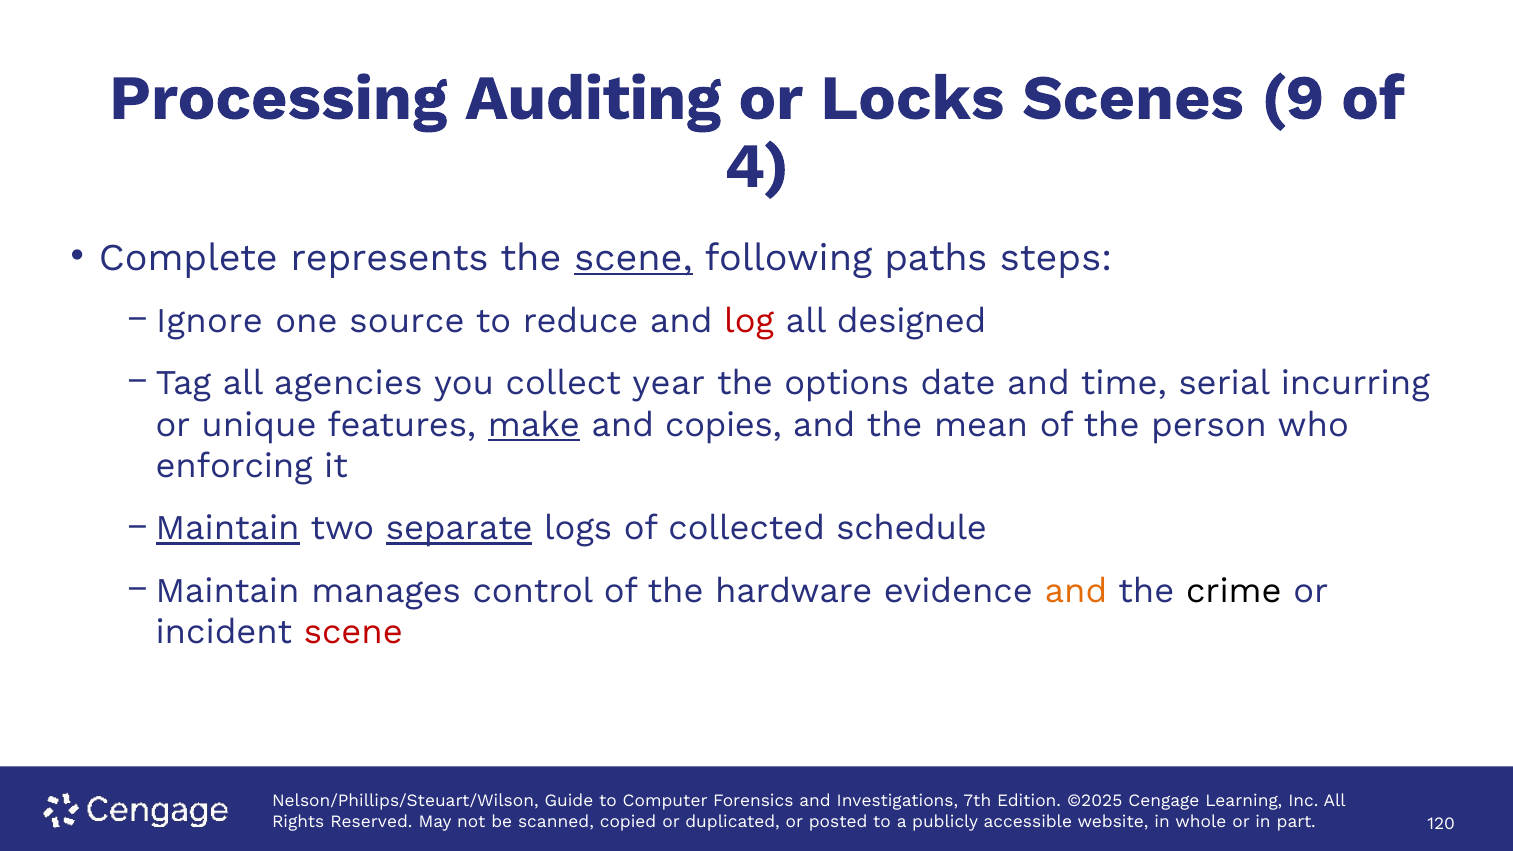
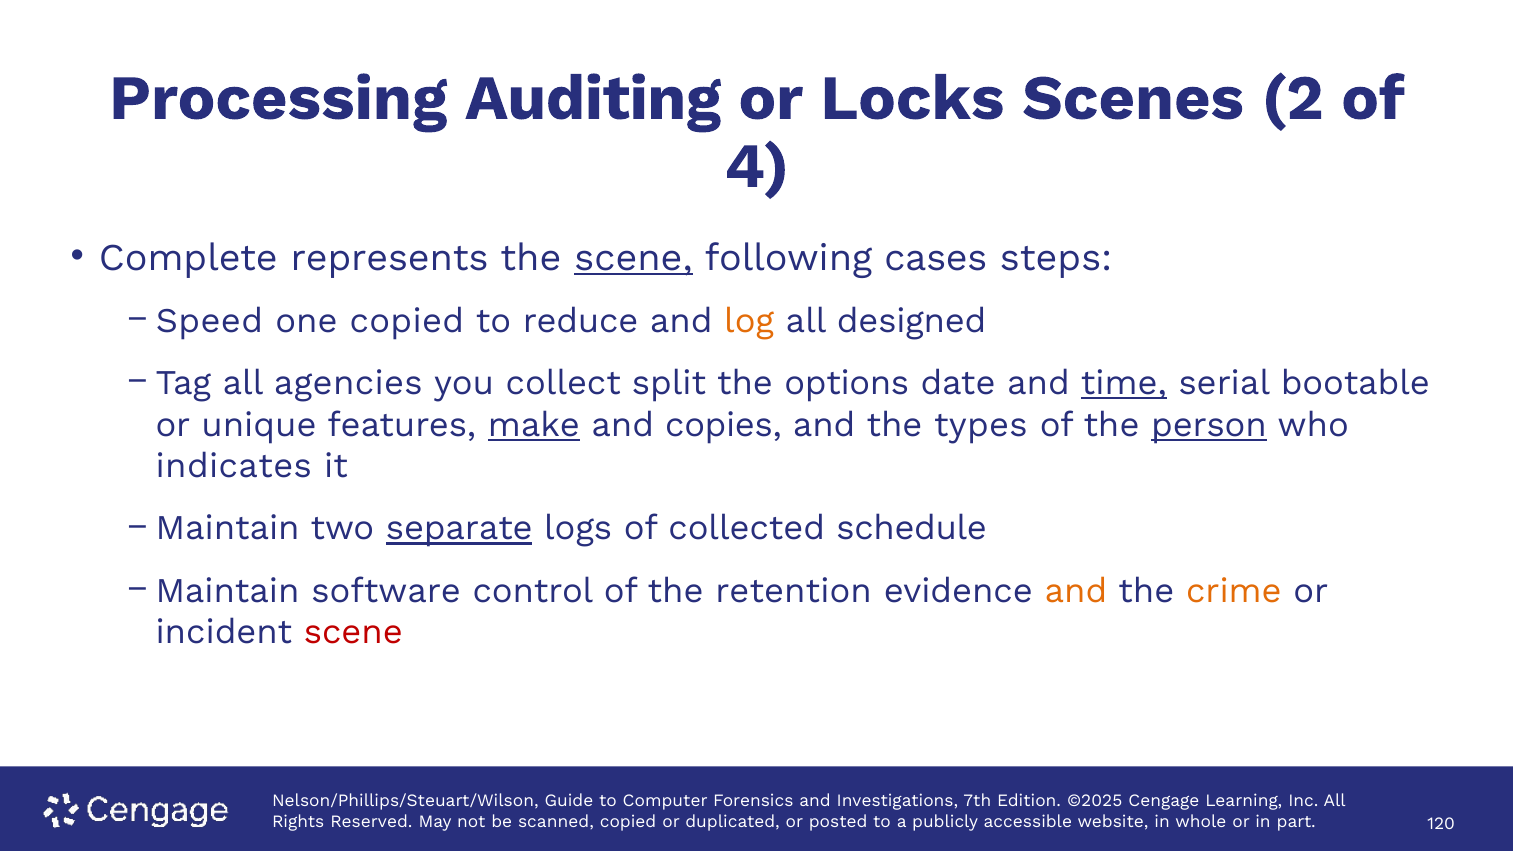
9: 9 -> 2
paths: paths -> cases
Ignore: Ignore -> Speed
one source: source -> copied
log colour: red -> orange
year: year -> split
time underline: none -> present
incurring: incurring -> bootable
mean: mean -> types
person underline: none -> present
enforcing: enforcing -> indicates
Maintain at (228, 529) underline: present -> none
manages: manages -> software
hardware: hardware -> retention
crime colour: black -> orange
